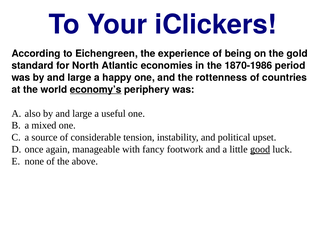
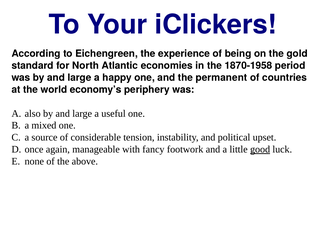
1870-1986: 1870-1986 -> 1870-1958
rottenness: rottenness -> permanent
economy’s underline: present -> none
